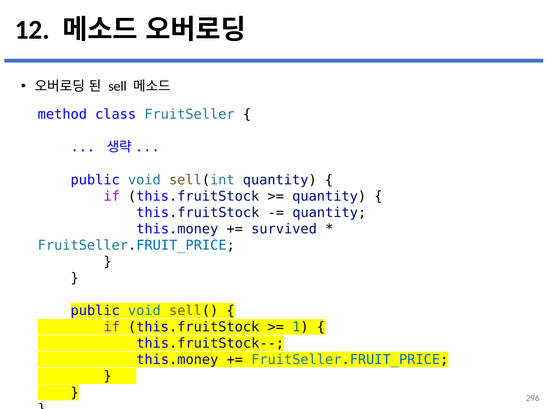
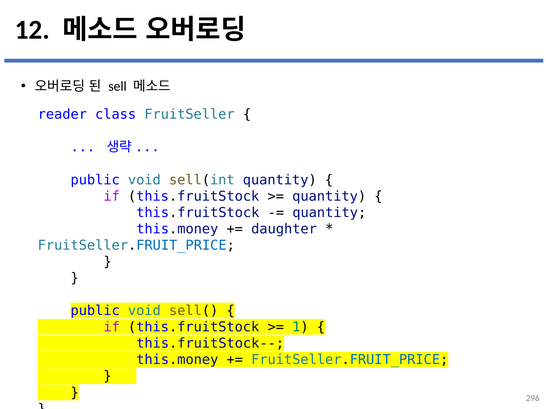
method: method -> reader
survived: survived -> daughter
